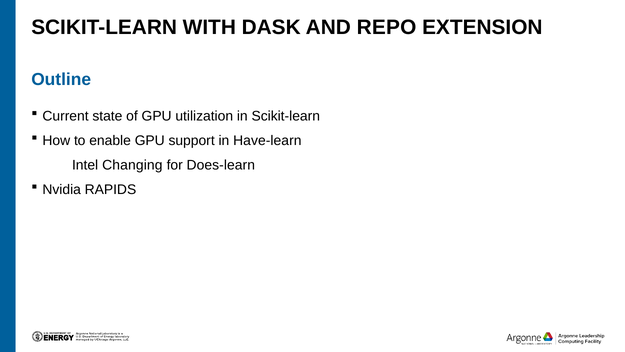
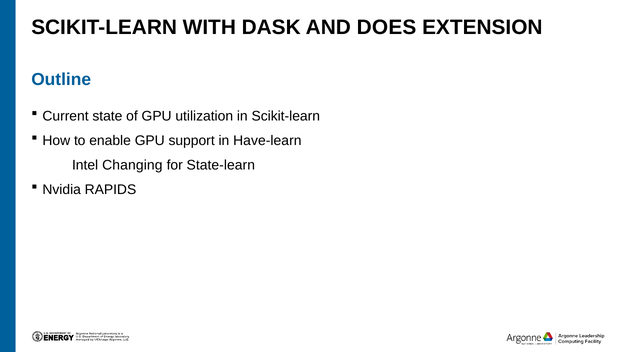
REPO: REPO -> DOES
Does-learn: Does-learn -> State-learn
